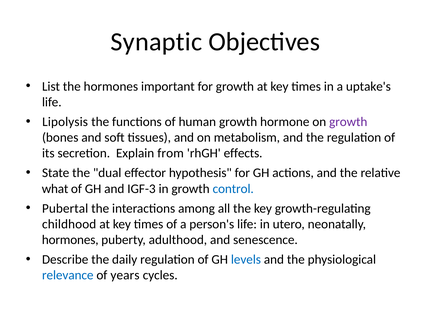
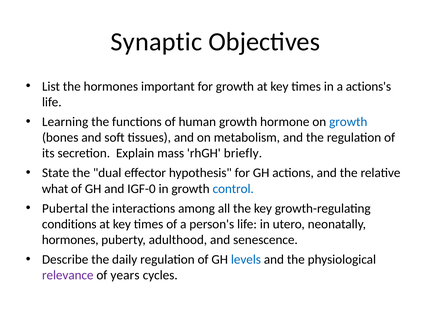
uptake's: uptake's -> actions's
Lipolysis: Lipolysis -> Learning
growth at (348, 122) colour: purple -> blue
from: from -> mass
effects: effects -> briefly
IGF-3: IGF-3 -> IGF-0
childhood: childhood -> conditions
relevance colour: blue -> purple
